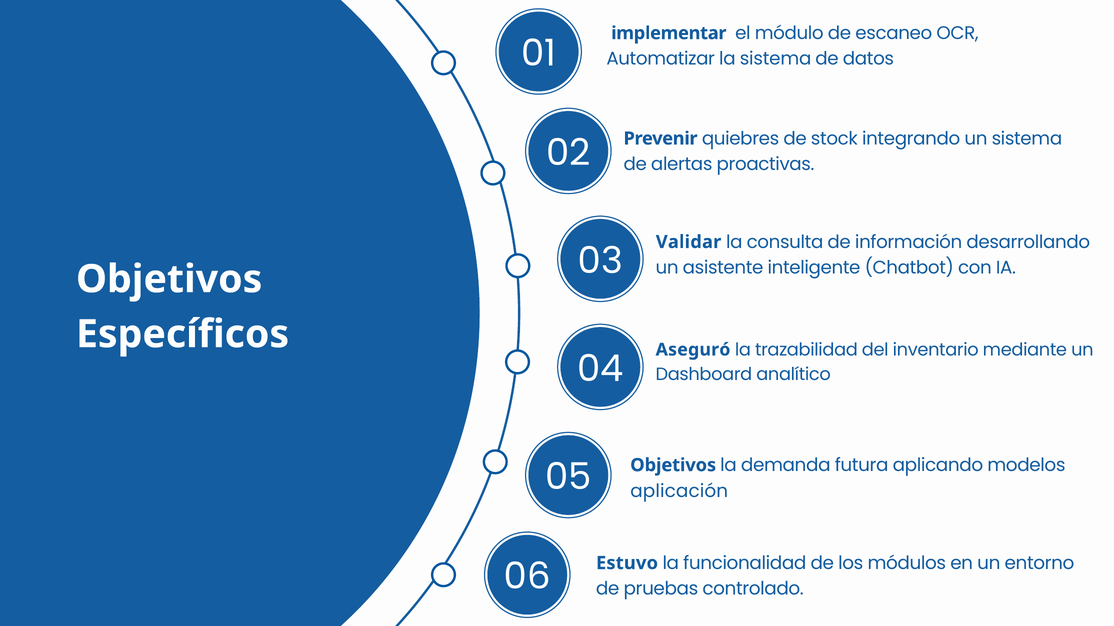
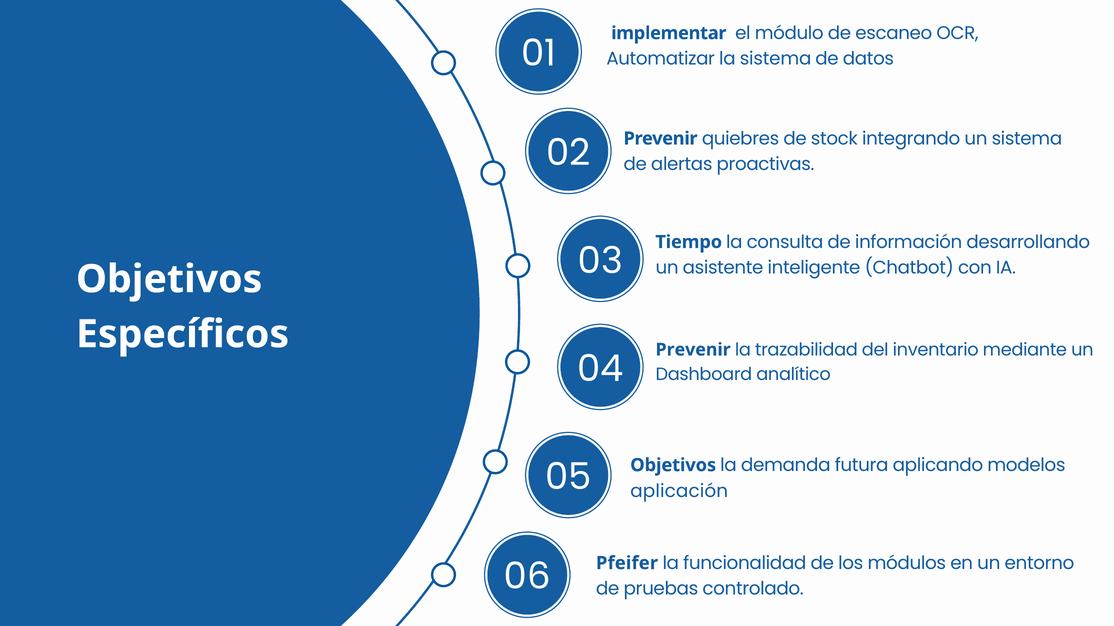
Validar: Validar -> Tiempo
Aseguró at (693, 350): Aseguró -> Prevenir
Estuvo: Estuvo -> Pfeifer
